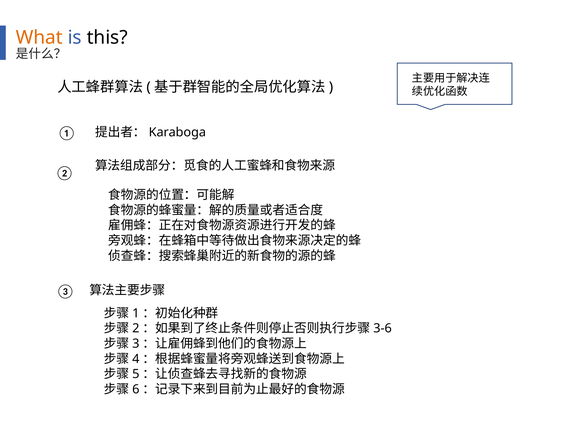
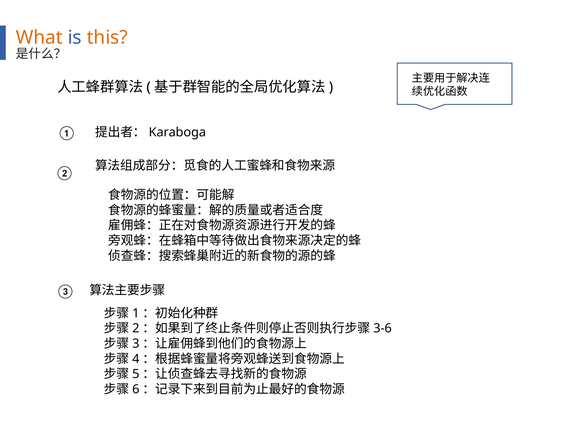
this colour: black -> orange
